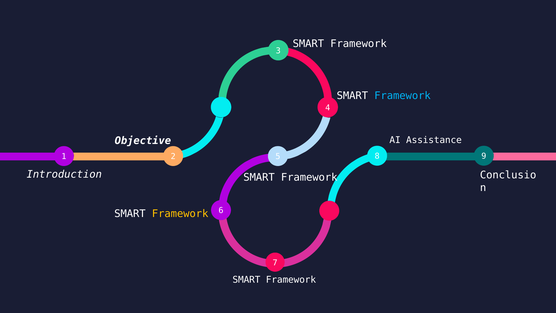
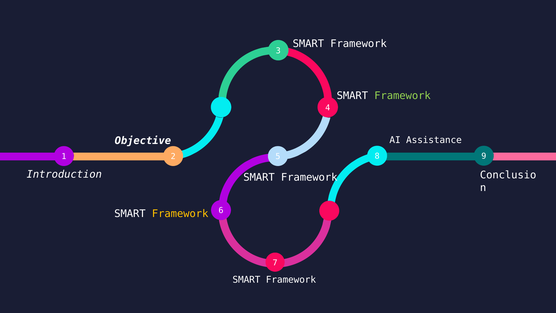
Framework at (403, 96) colour: light blue -> light green
